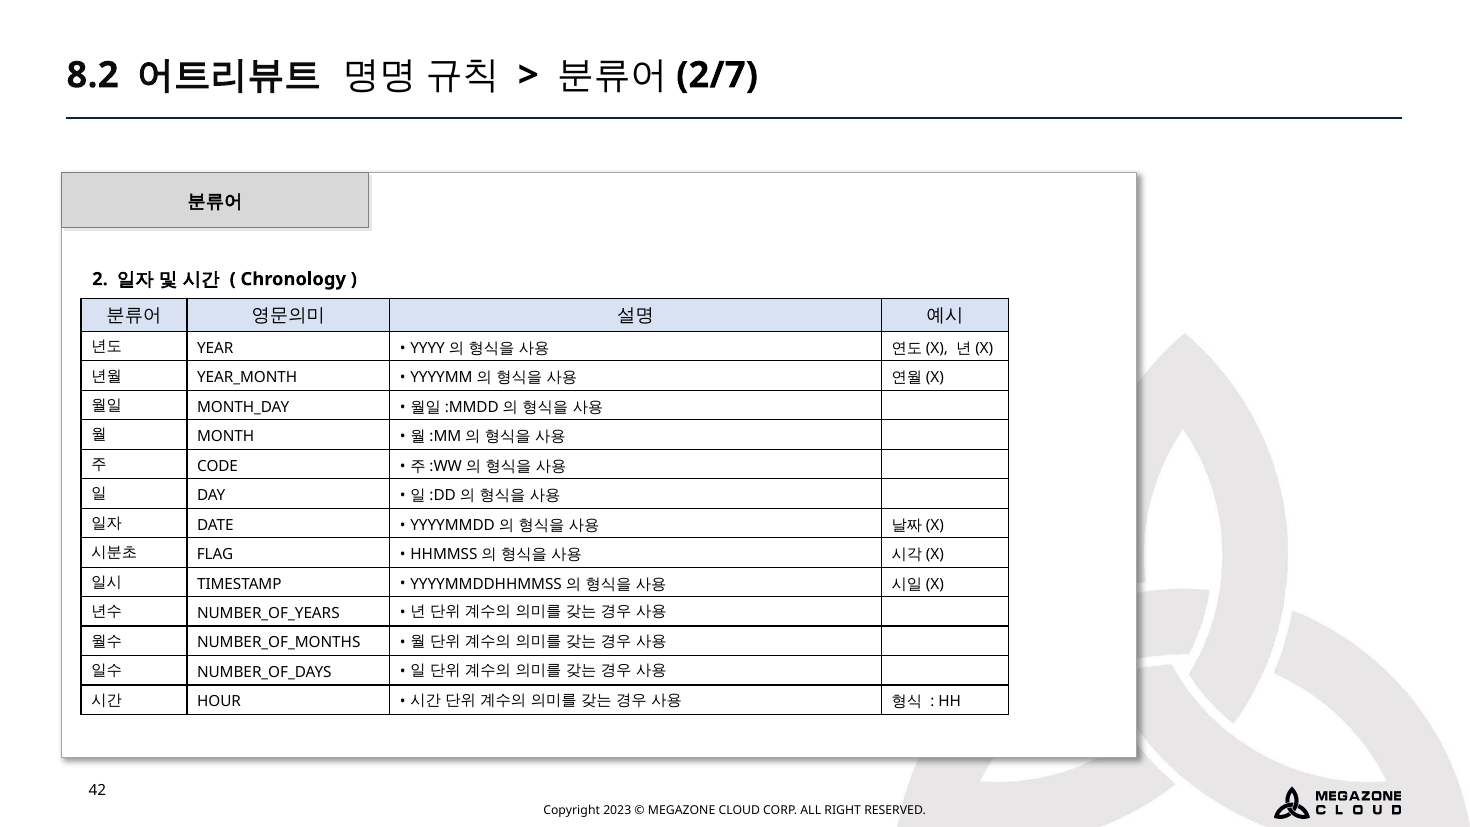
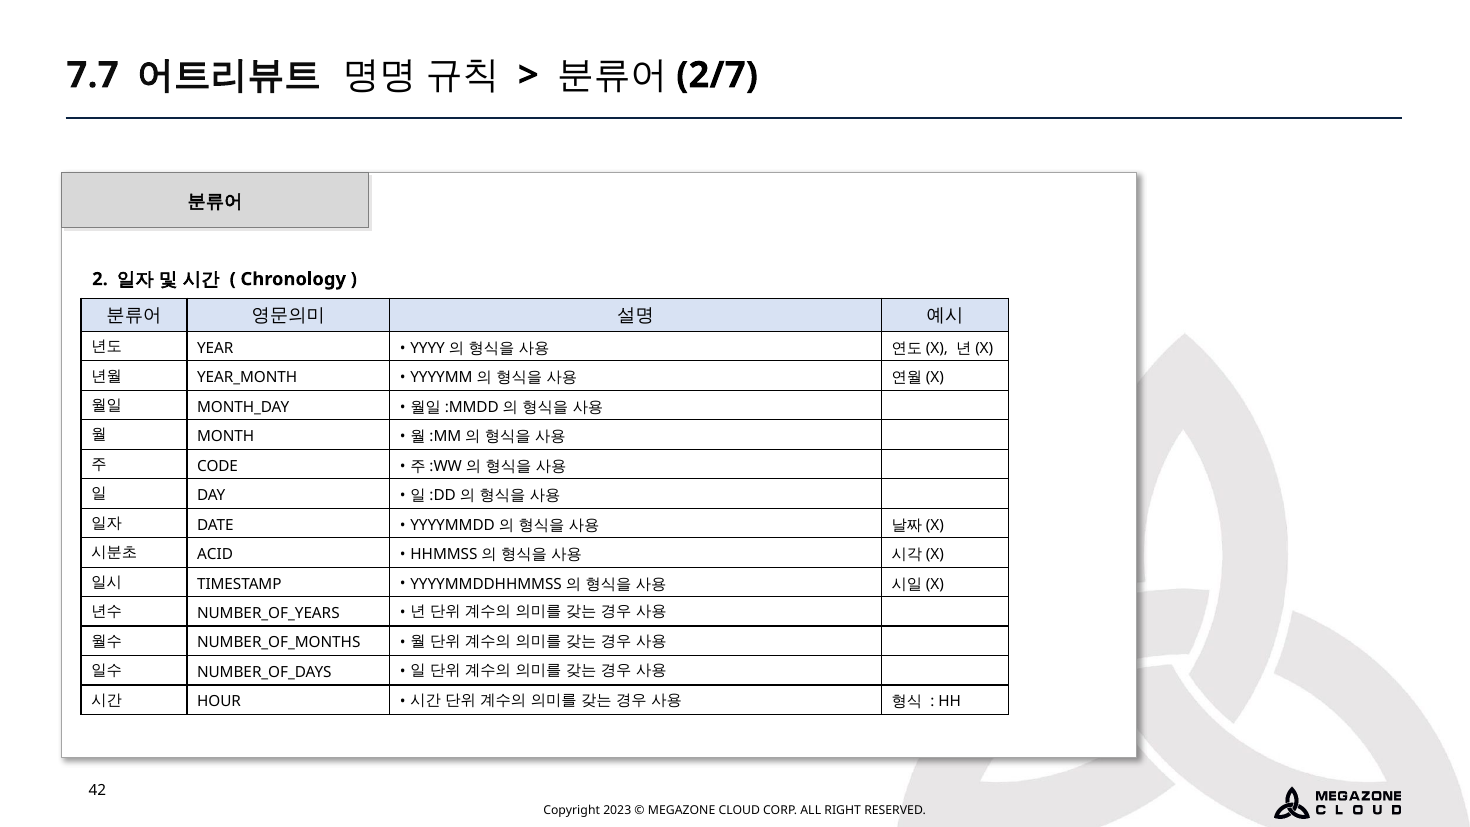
8.2: 8.2 -> 7.7
FLAG: FLAG -> ACID
